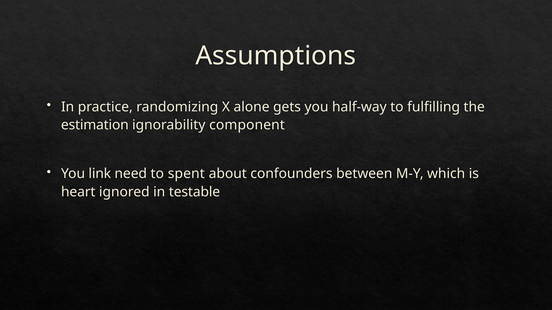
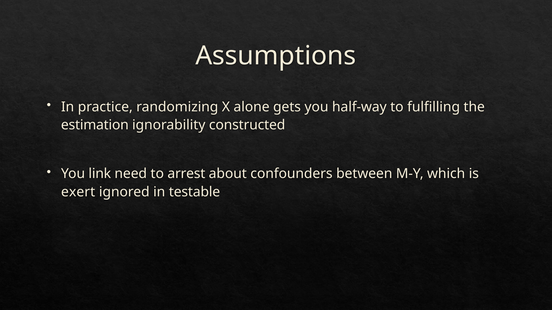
component: component -> constructed
spent: spent -> arrest
heart: heart -> exert
